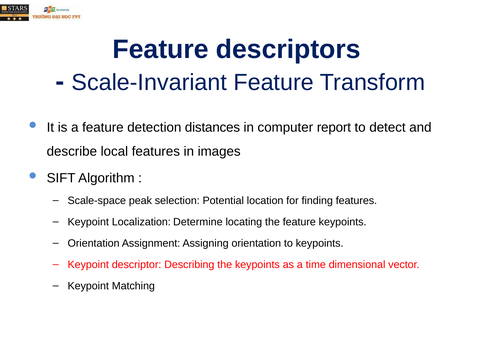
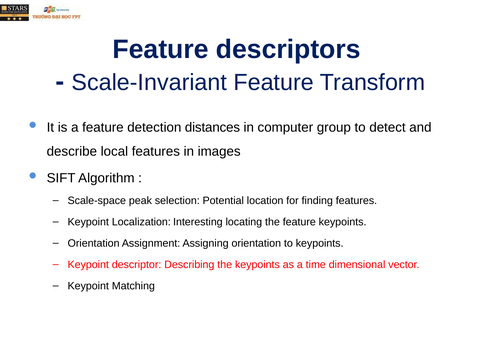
report: report -> group
Determine: Determine -> Interesting
